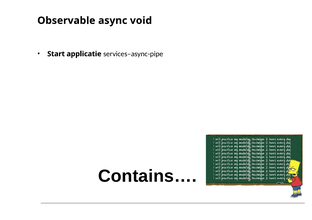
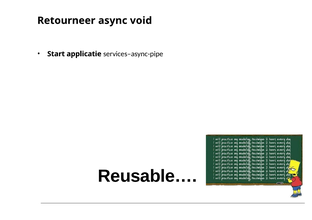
Observable: Observable -> Retourneer
Contains…: Contains… -> Reusable…
